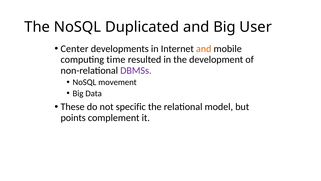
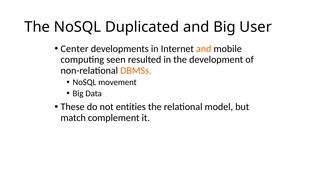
time: time -> seen
DBMSs colour: purple -> orange
specific: specific -> entities
points: points -> match
